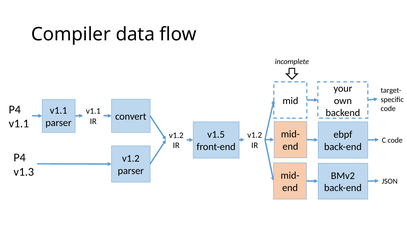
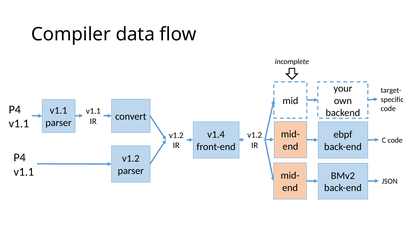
v1.5: v1.5 -> v1.4
v1.3 at (24, 172): v1.3 -> v1.1
